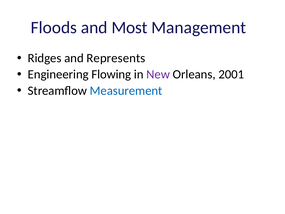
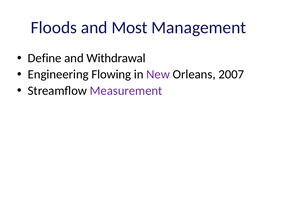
Ridges: Ridges -> Define
Represents: Represents -> Withdrawal
2001: 2001 -> 2007
Measurement colour: blue -> purple
